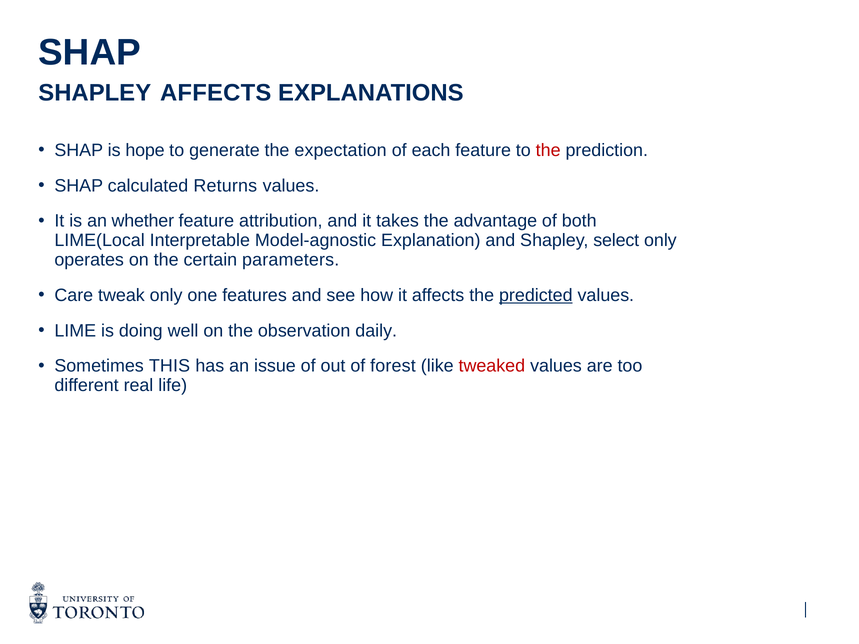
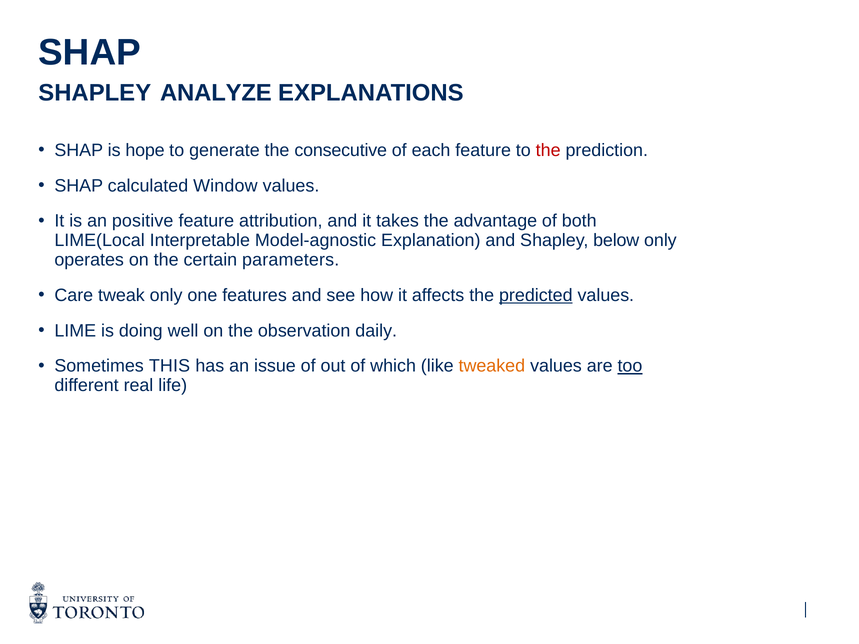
SHAPLEY AFFECTS: AFFECTS -> ANALYZE
expectation: expectation -> consecutive
Returns: Returns -> Window
whether: whether -> positive
select: select -> below
forest: forest -> which
tweaked colour: red -> orange
too underline: none -> present
